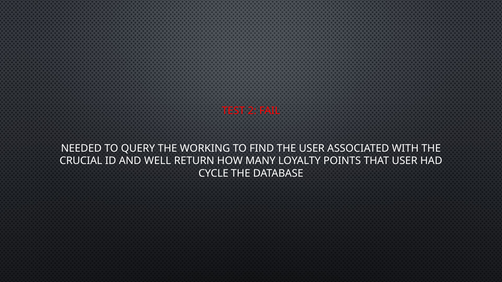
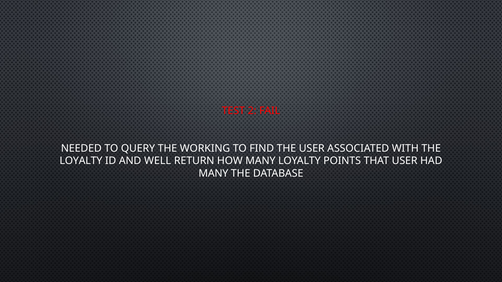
CRUCIAL at (81, 161): CRUCIAL -> LOYALTY
CYCLE at (213, 174): CYCLE -> MANY
